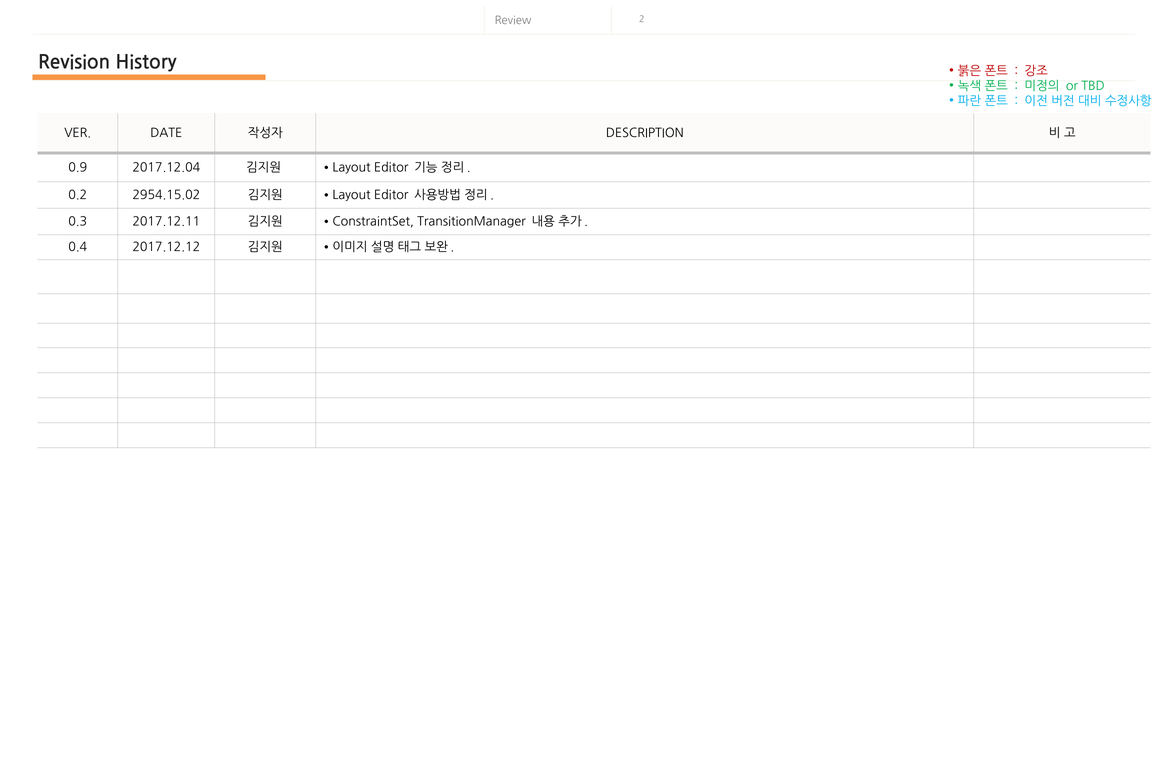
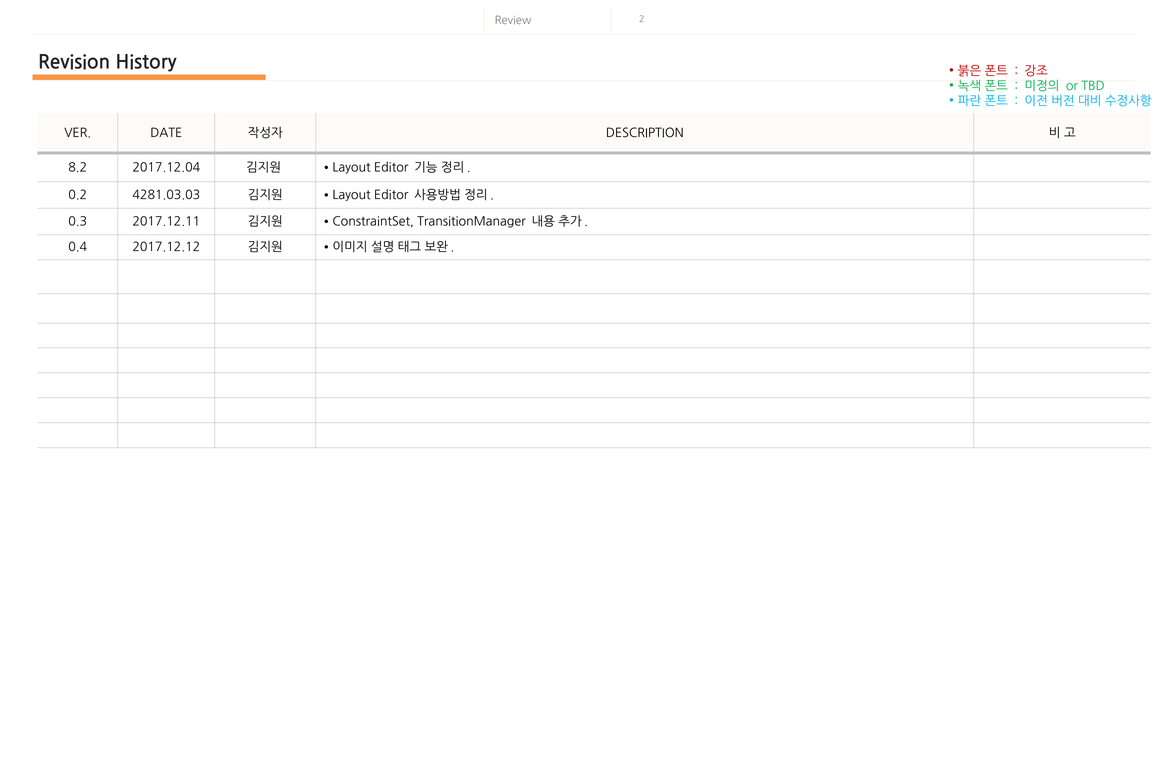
0.9: 0.9 -> 8.2
2954.15.02: 2954.15.02 -> 4281.03.03
